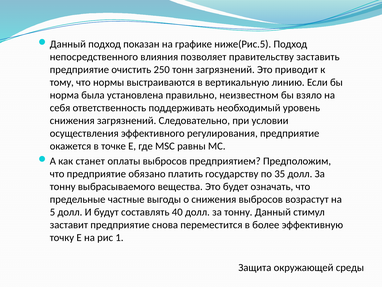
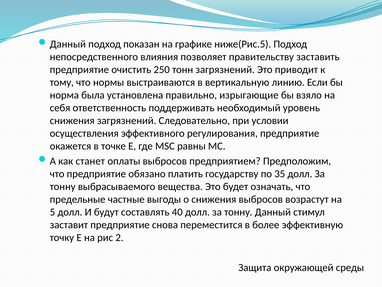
неизвестном: неизвестном -> изрыгающие
1: 1 -> 2
